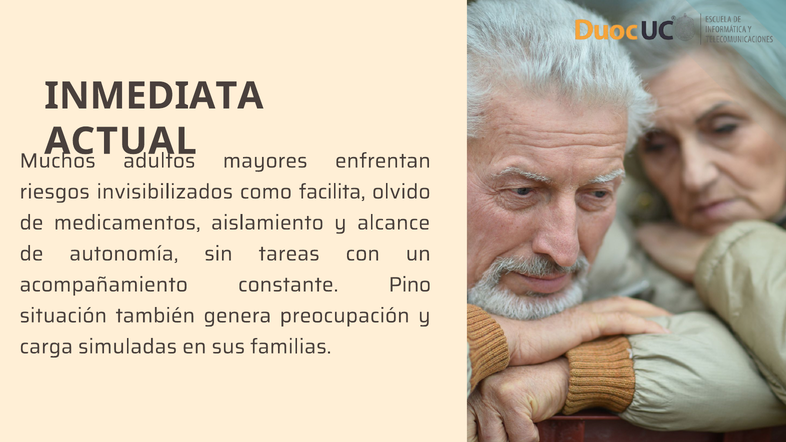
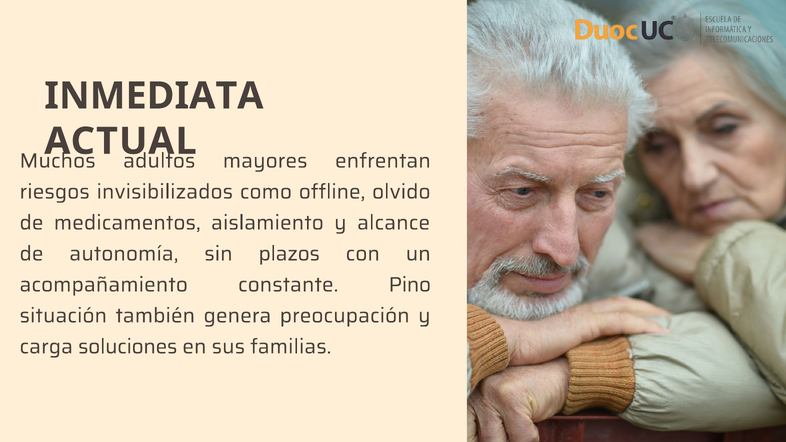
facilita: facilita -> offline
tareas: tareas -> plazos
simuladas: simuladas -> soluciones
